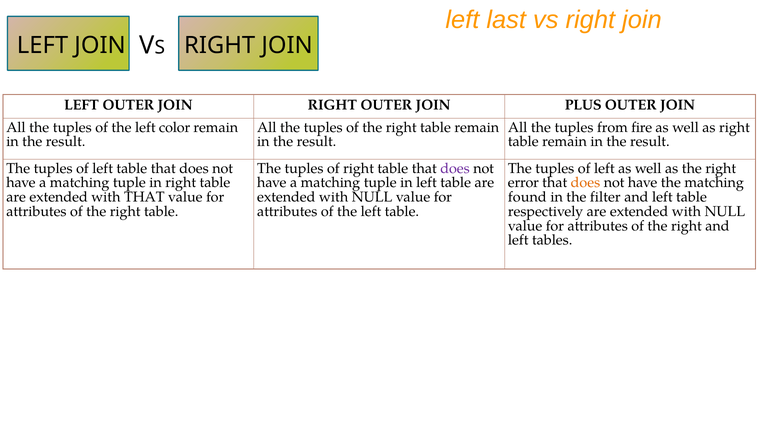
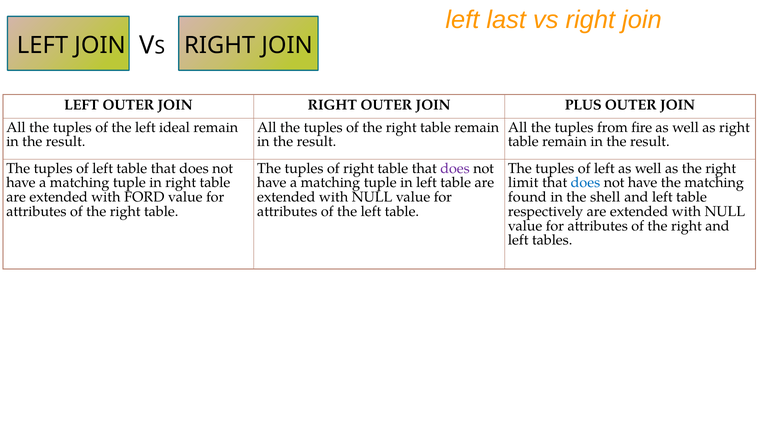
color: color -> ideal
error: error -> limit
does at (585, 183) colour: orange -> blue
with THAT: THAT -> FORD
filter: filter -> shell
